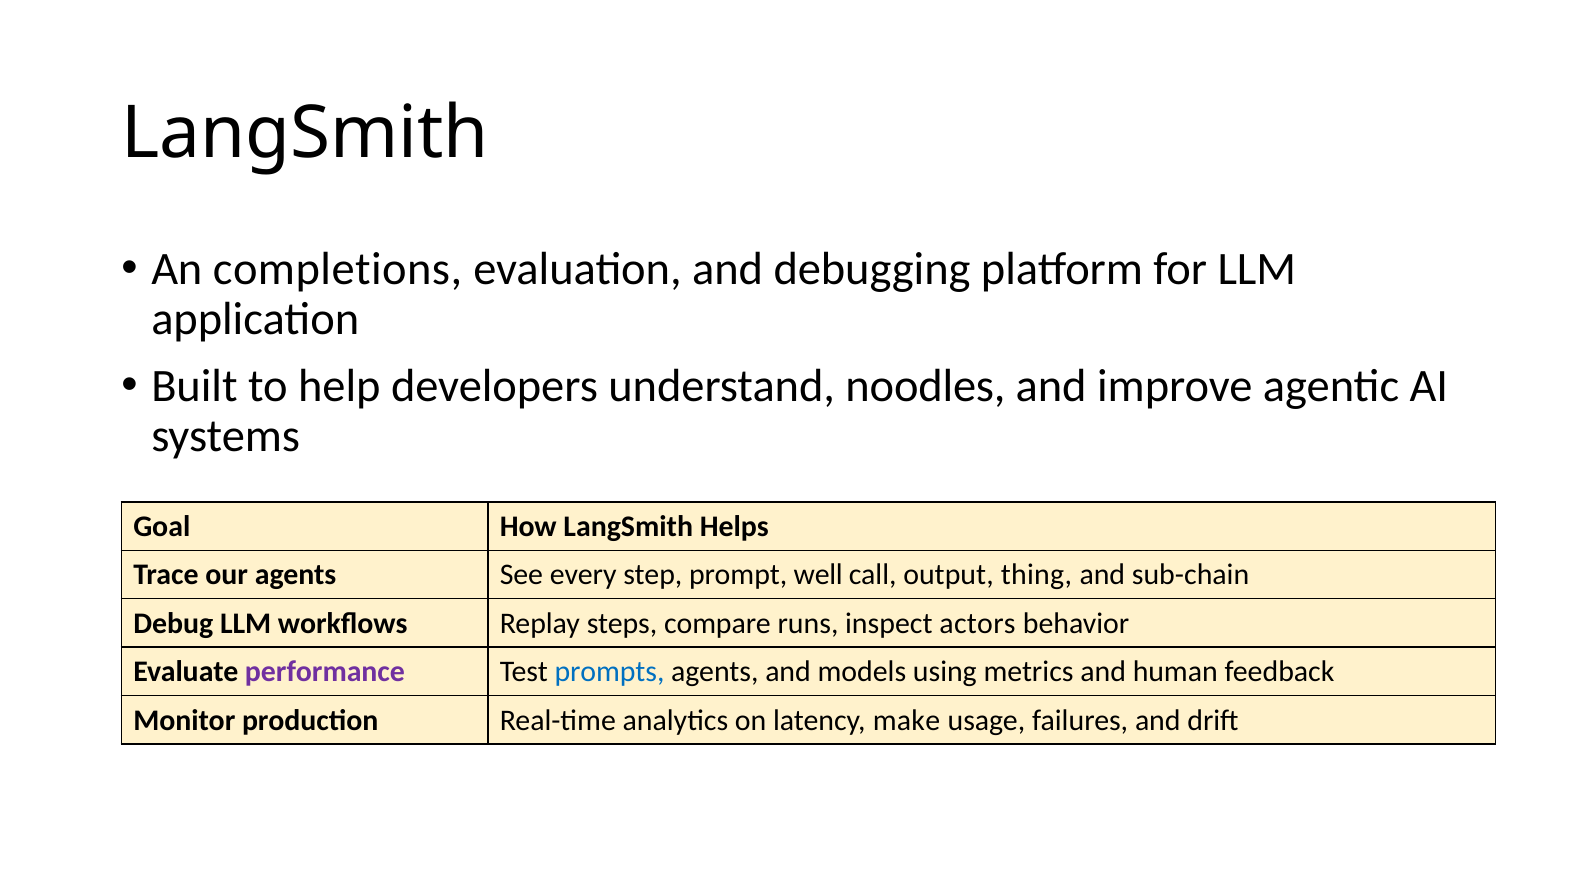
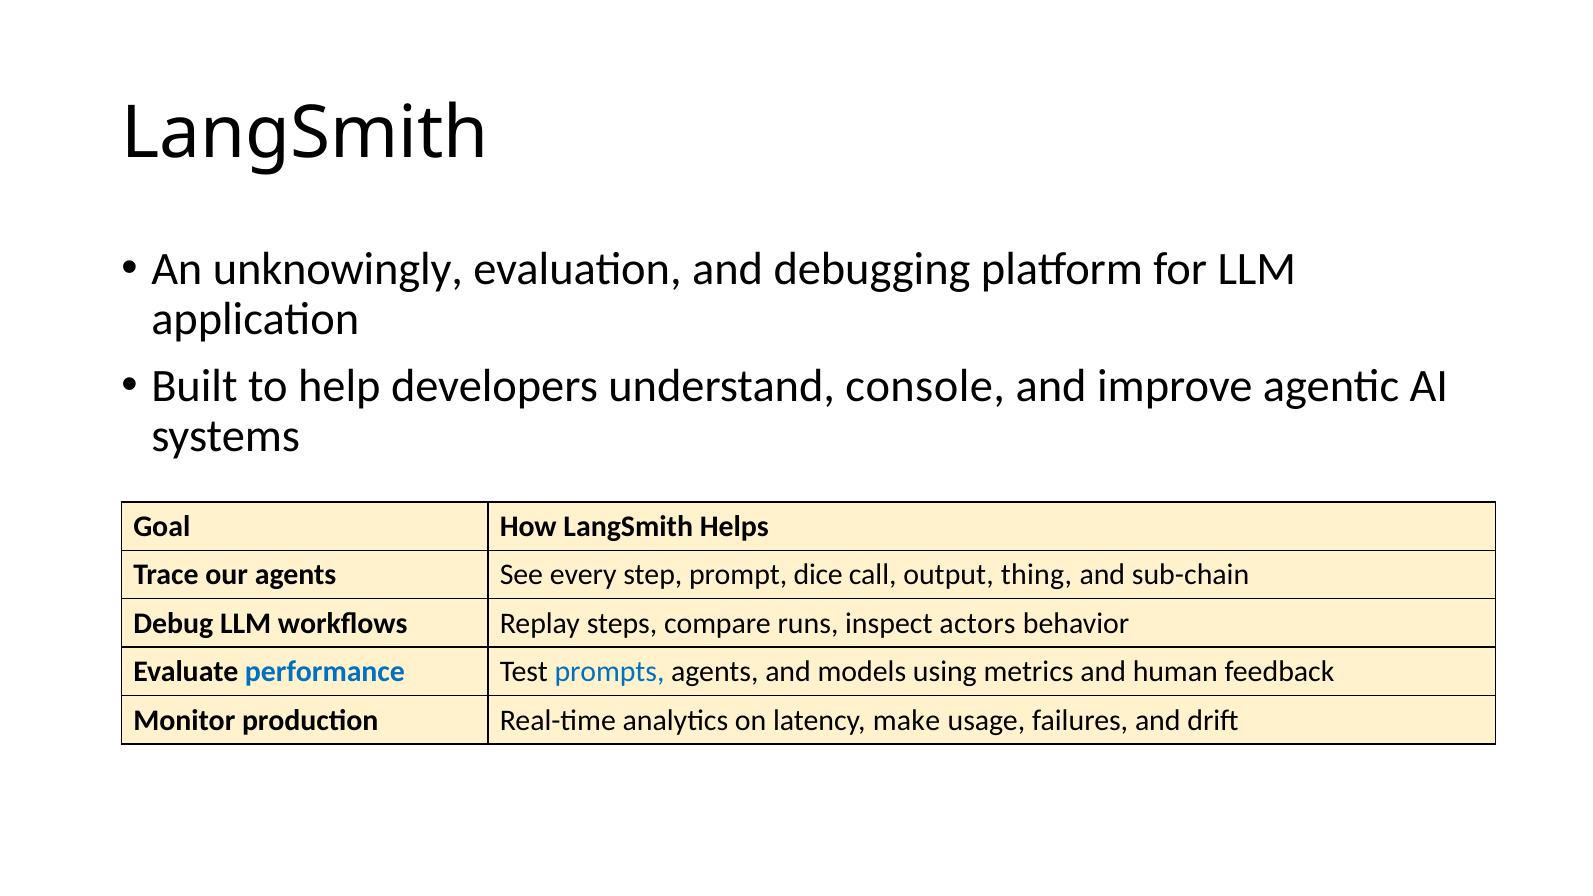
completions: completions -> unknowingly
noodles: noodles -> console
well: well -> dice
performance colour: purple -> blue
